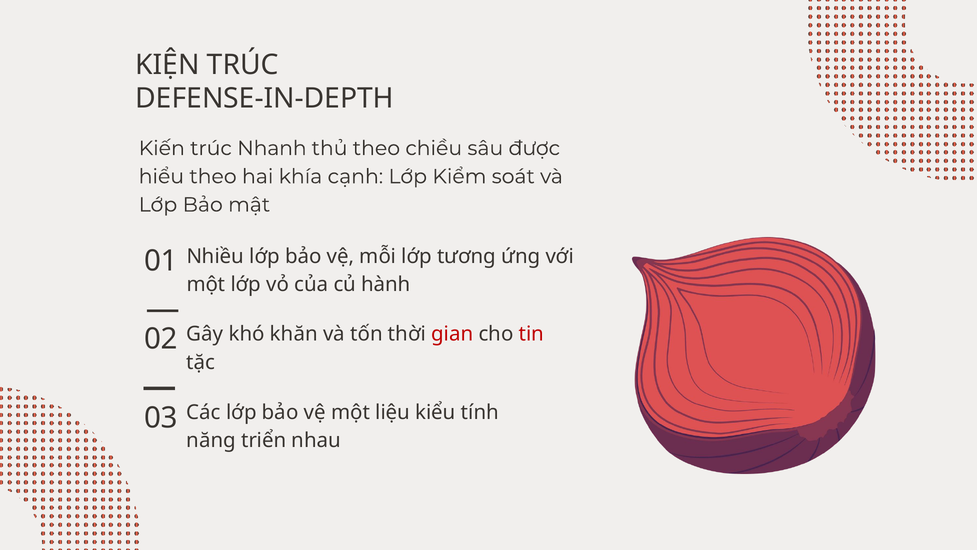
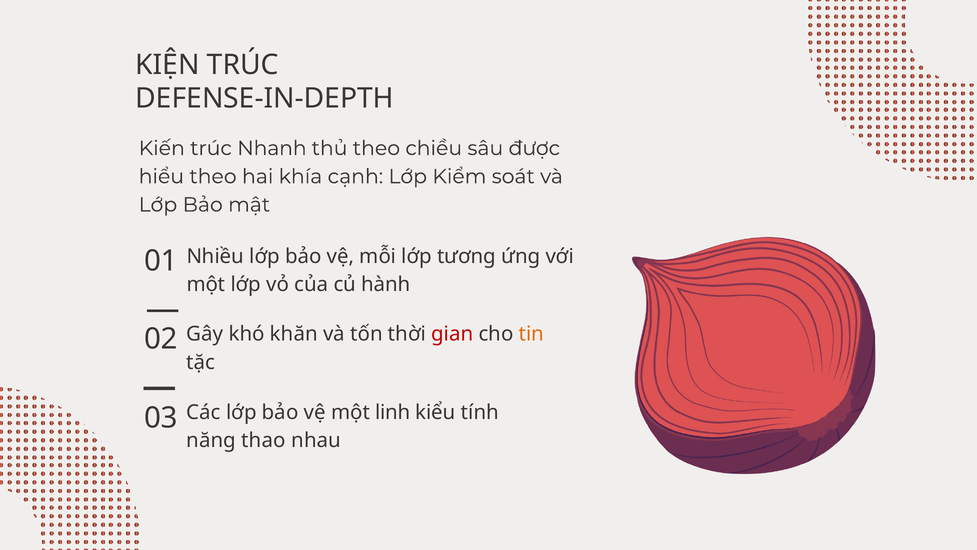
tin colour: red -> orange
liệu: liệu -> linh
triển: triển -> thao
